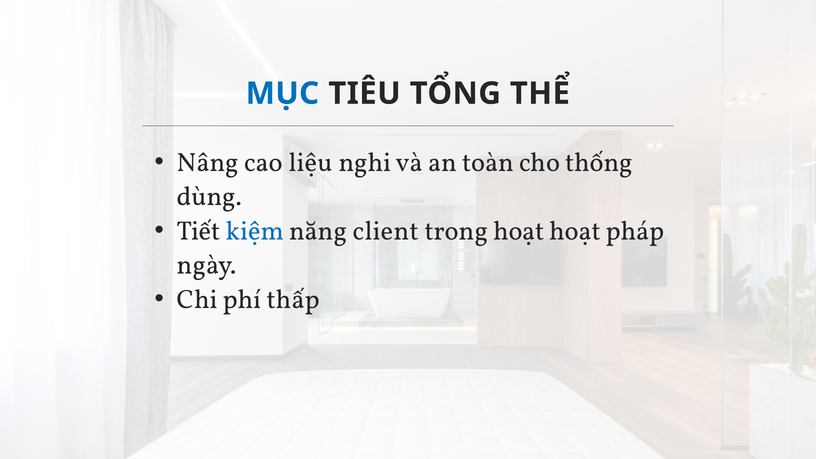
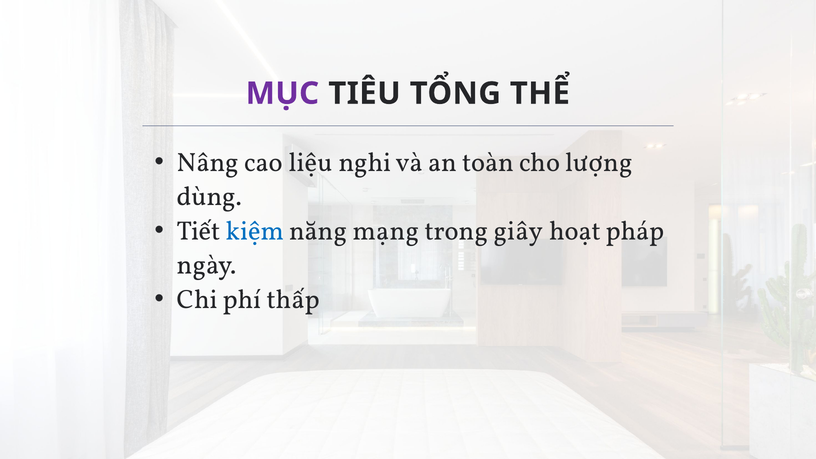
MỤC colour: blue -> purple
thống: thống -> lượng
client: client -> mạng
trong hoạt: hoạt -> giây
